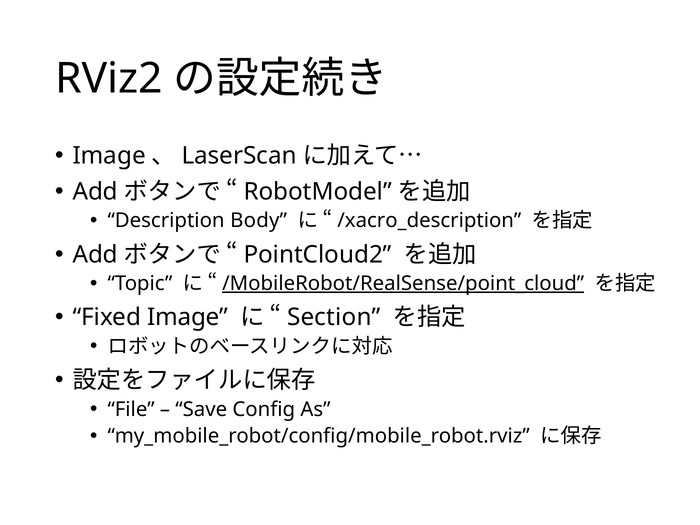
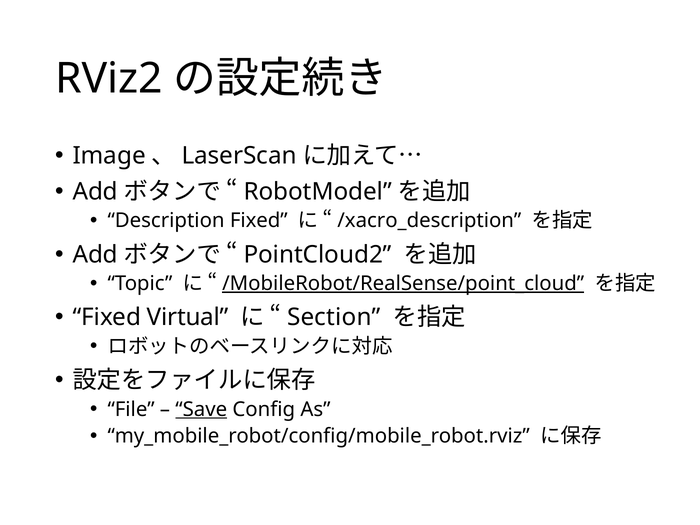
Description Body: Body -> Fixed
Fixed Image: Image -> Virtual
Save underline: none -> present
